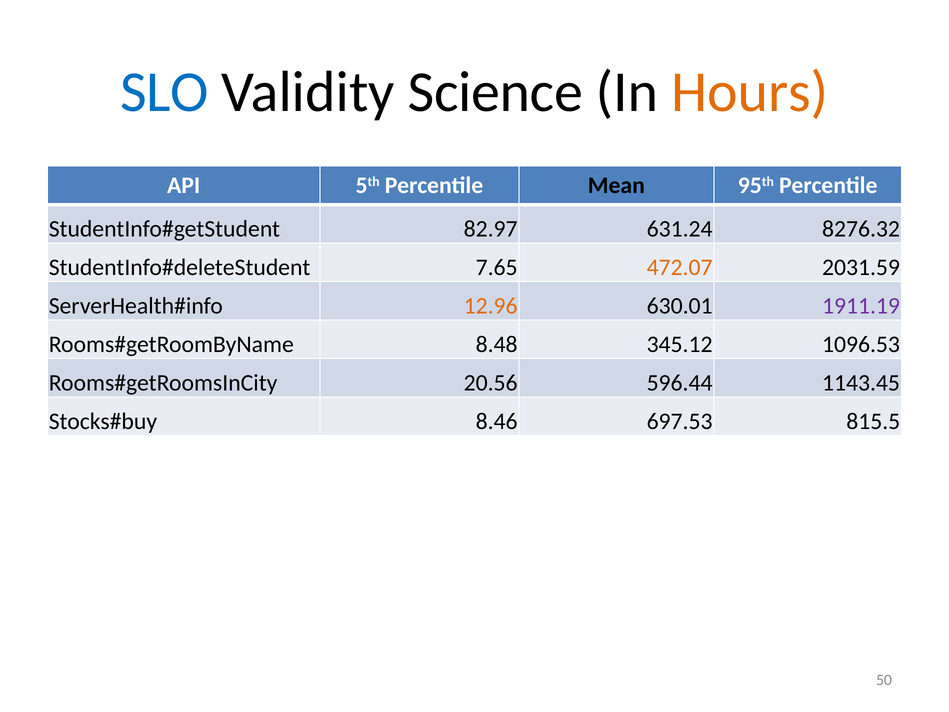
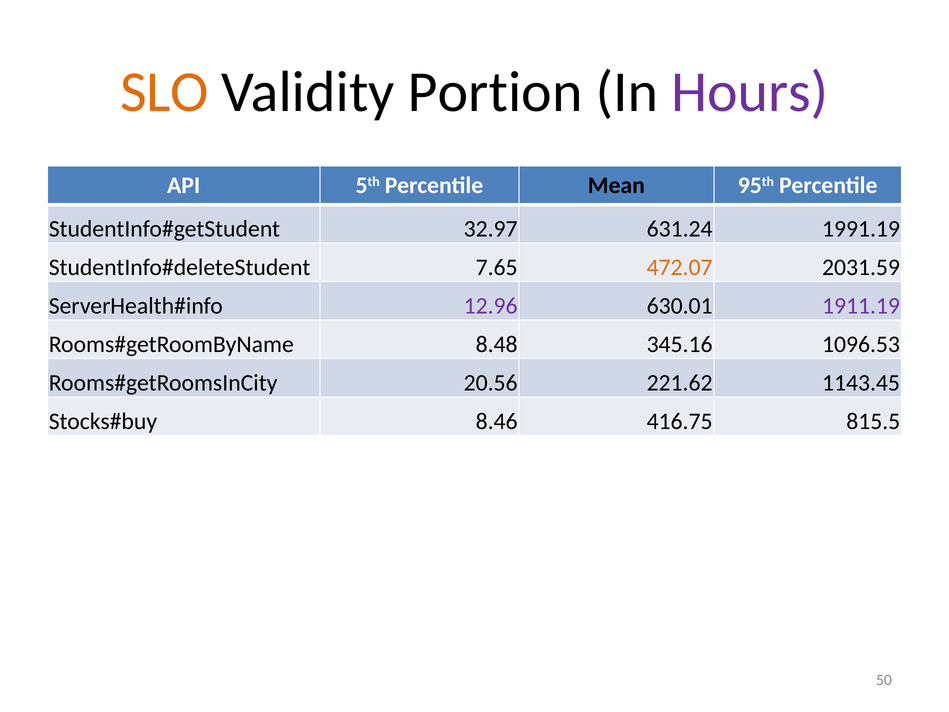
SLO colour: blue -> orange
Science: Science -> Portion
Hours colour: orange -> purple
82.97: 82.97 -> 32.97
8276.32: 8276.32 -> 1991.19
12.96 colour: orange -> purple
345.12: 345.12 -> 345.16
596.44: 596.44 -> 221.62
697.53: 697.53 -> 416.75
